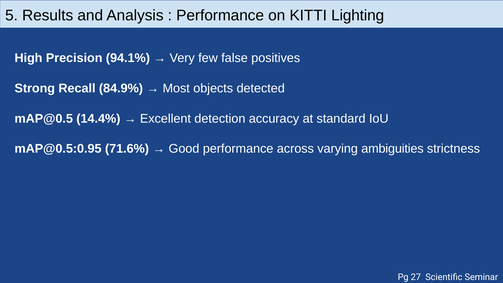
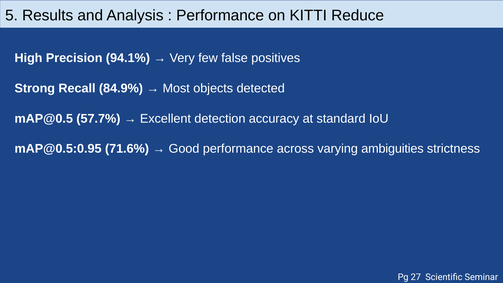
Lighting: Lighting -> Reduce
14.4%: 14.4% -> 57.7%
